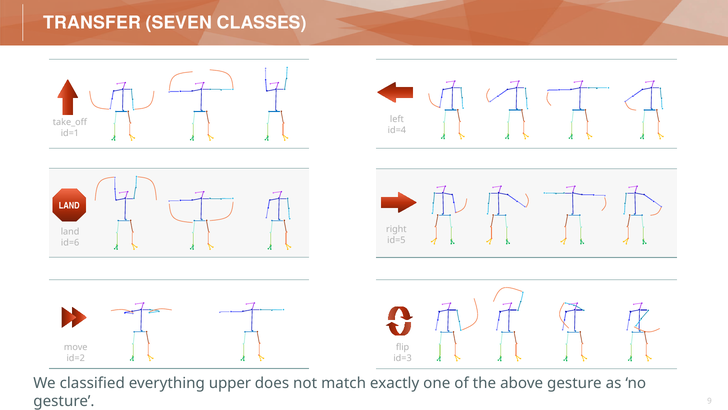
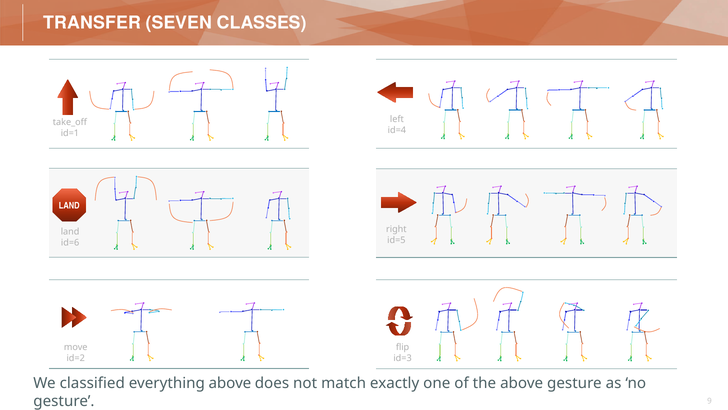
everything upper: upper -> above
